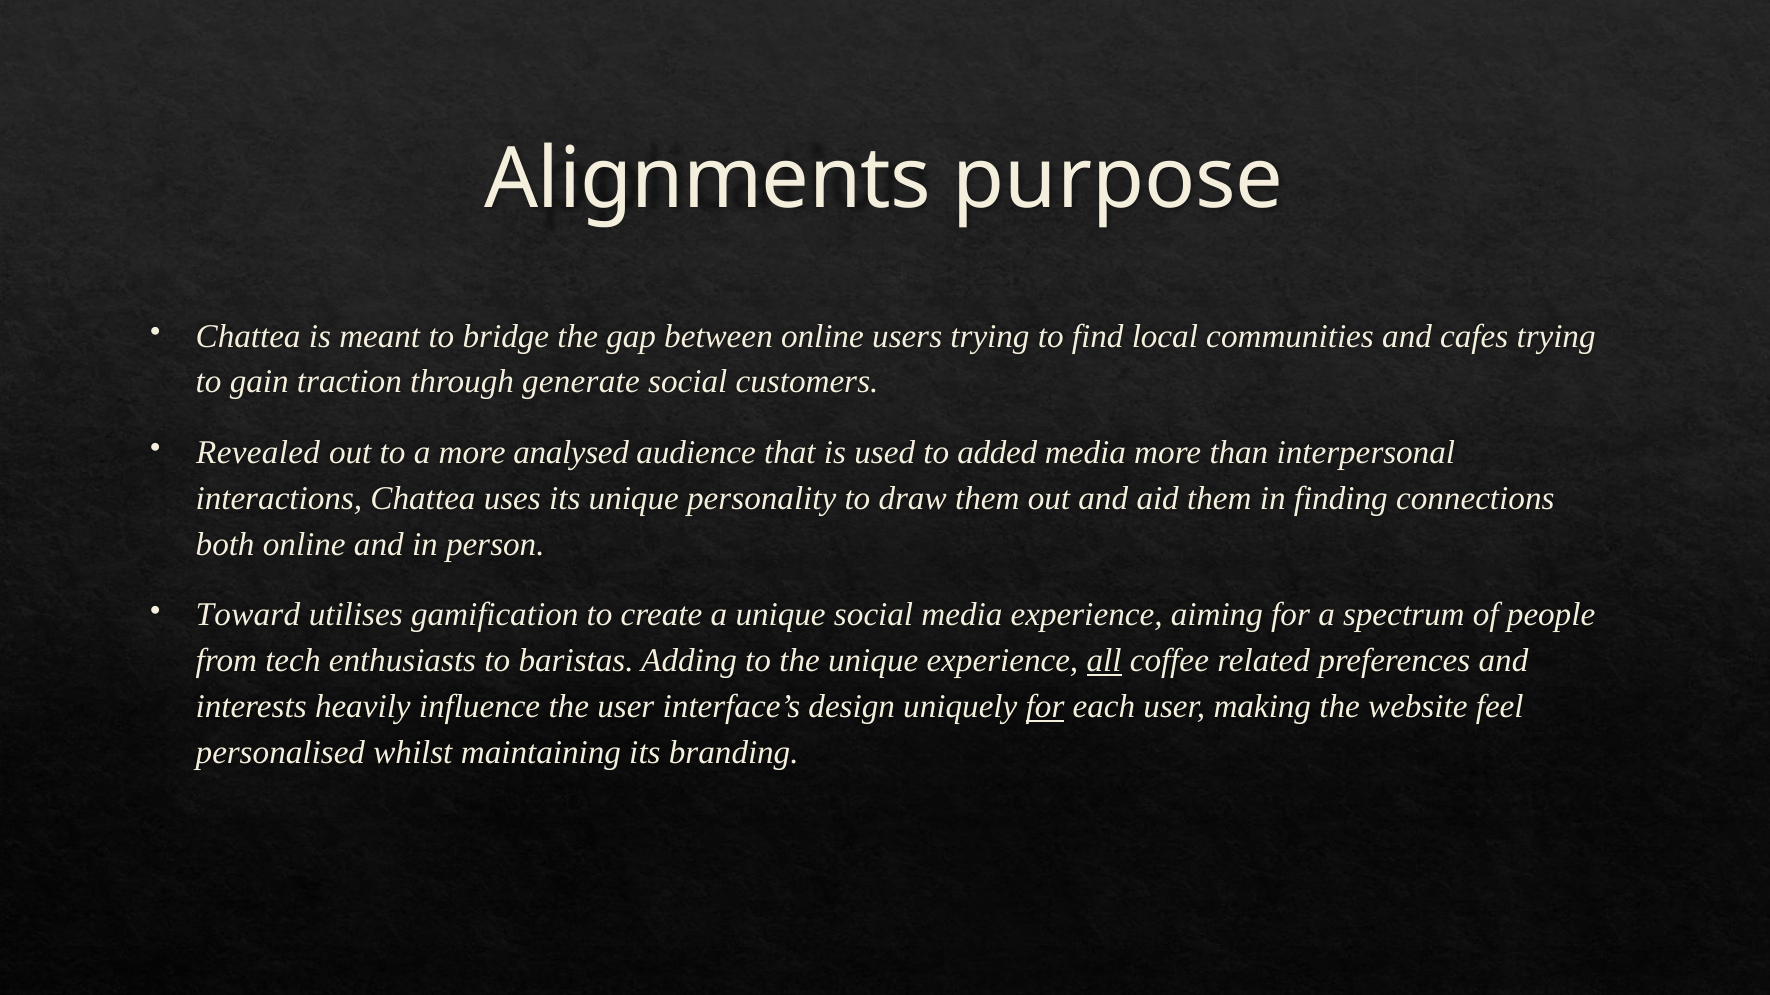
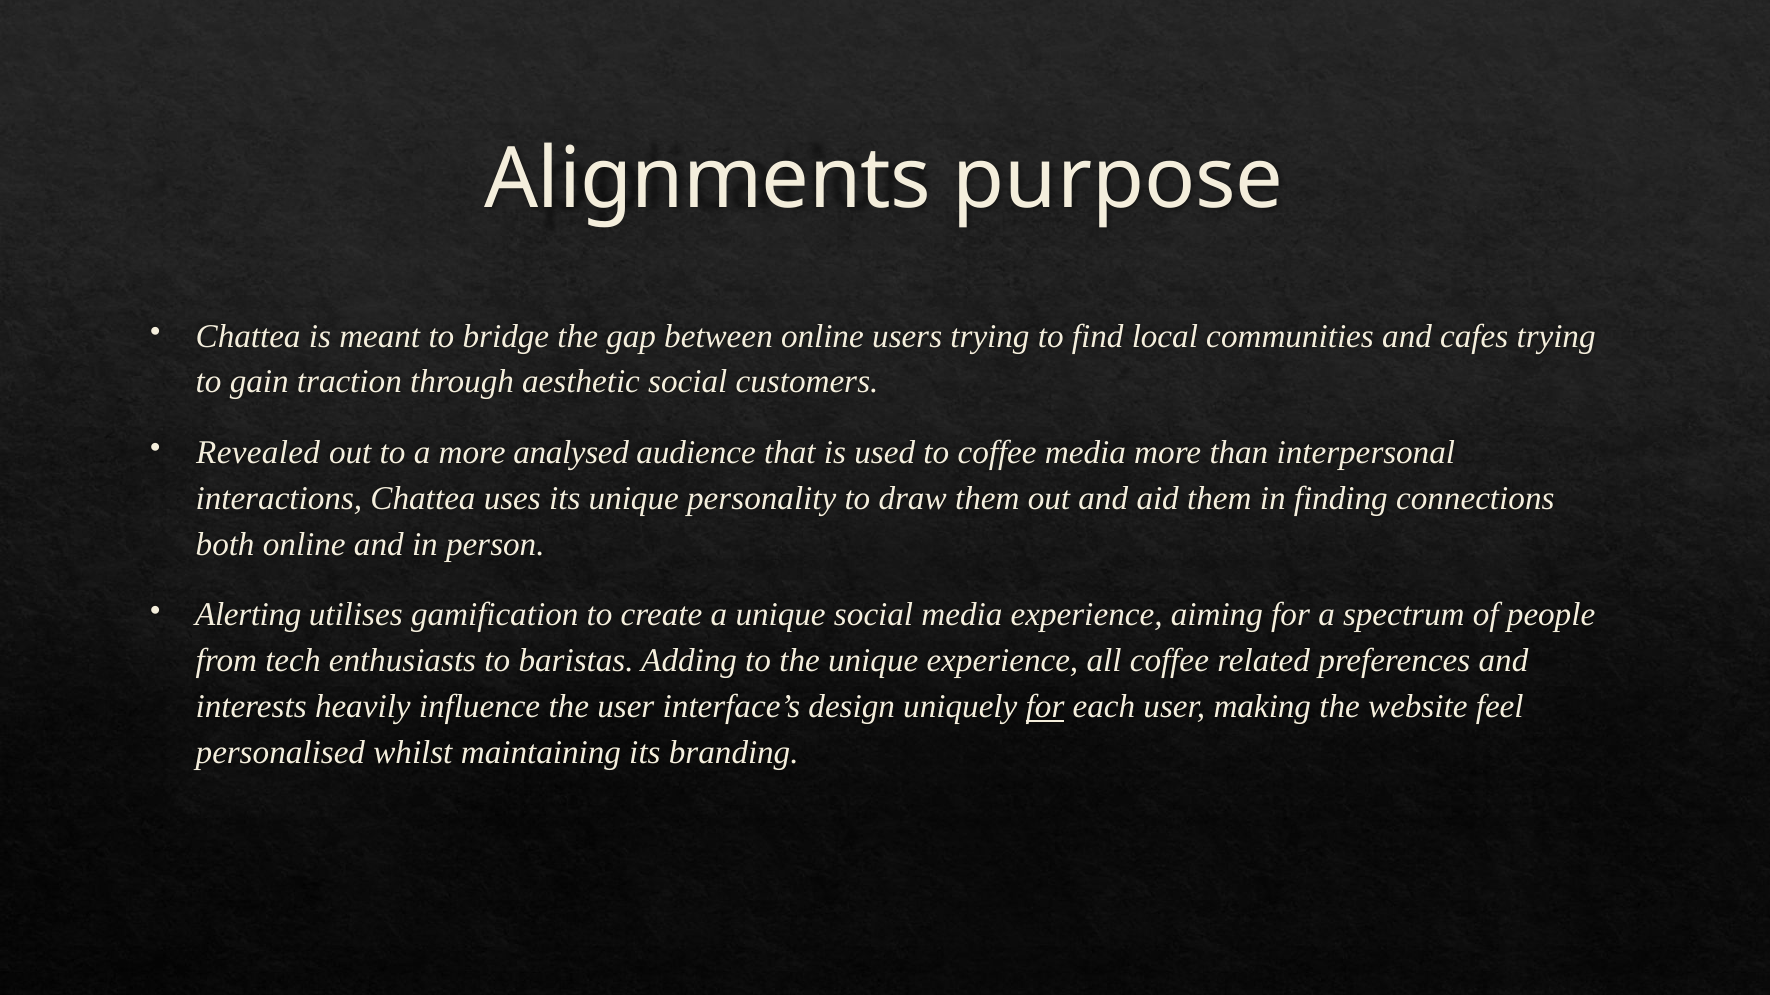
generate: generate -> aesthetic
to added: added -> coffee
Toward: Toward -> Alerting
all underline: present -> none
